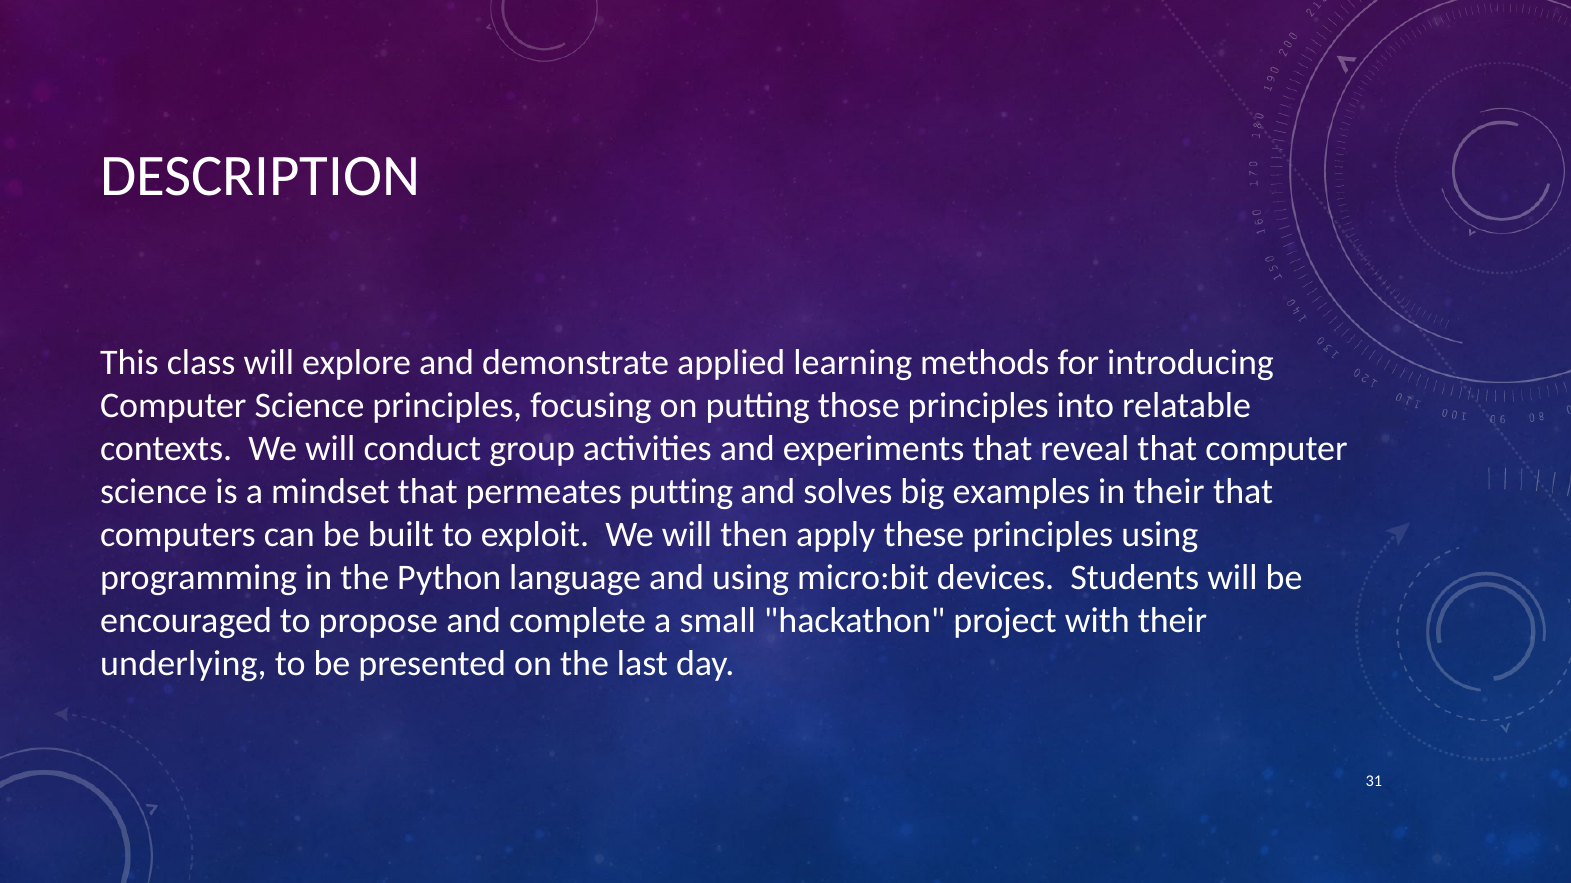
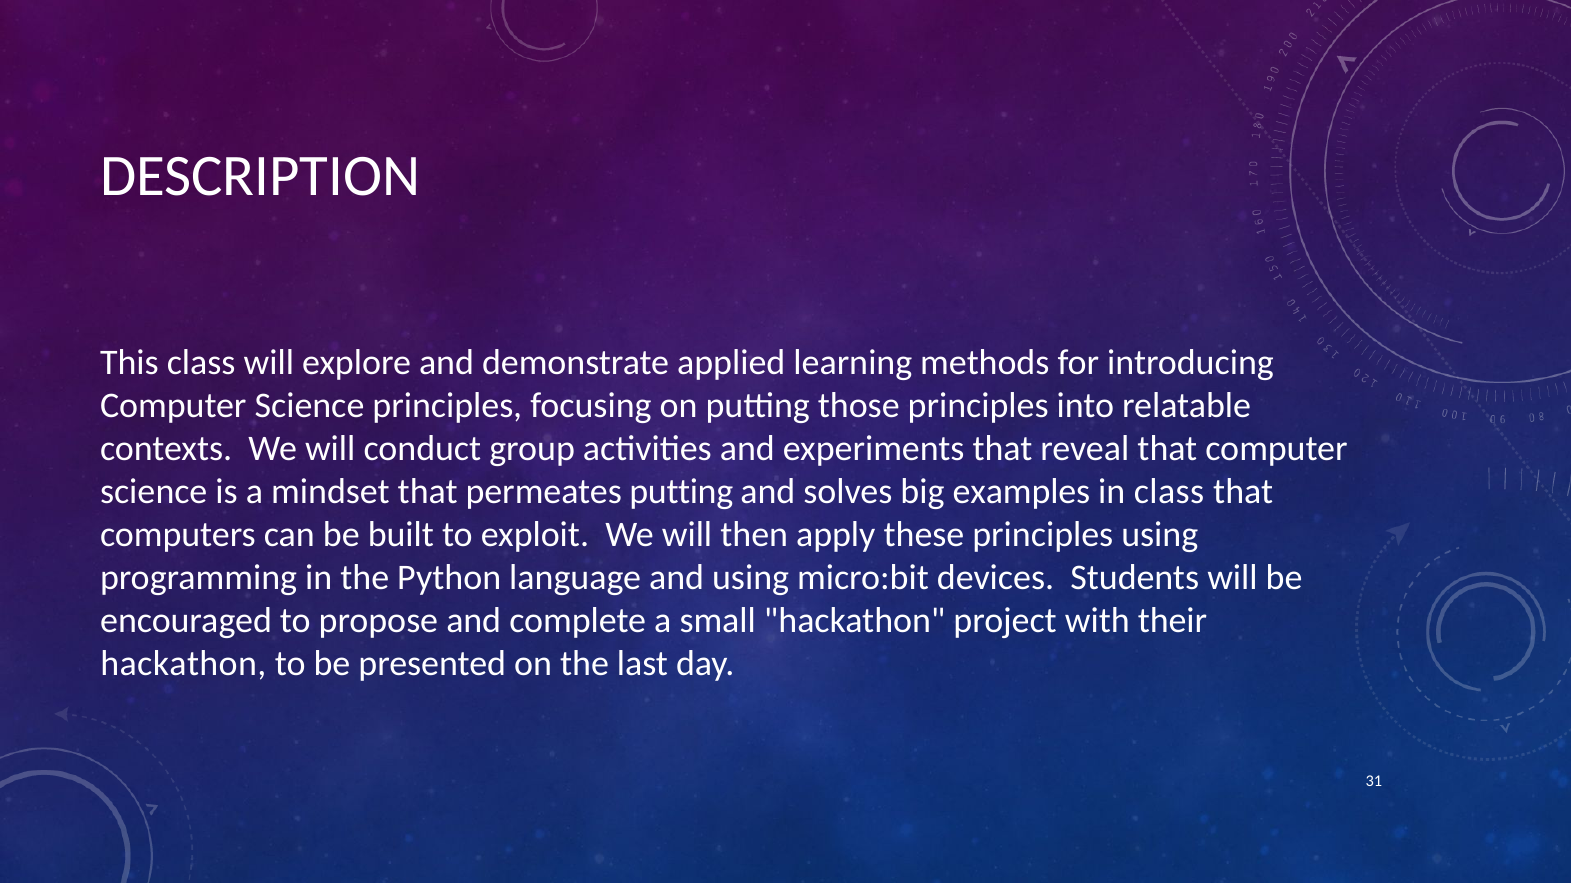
in their: their -> class
underlying at (183, 665): underlying -> hackathon
